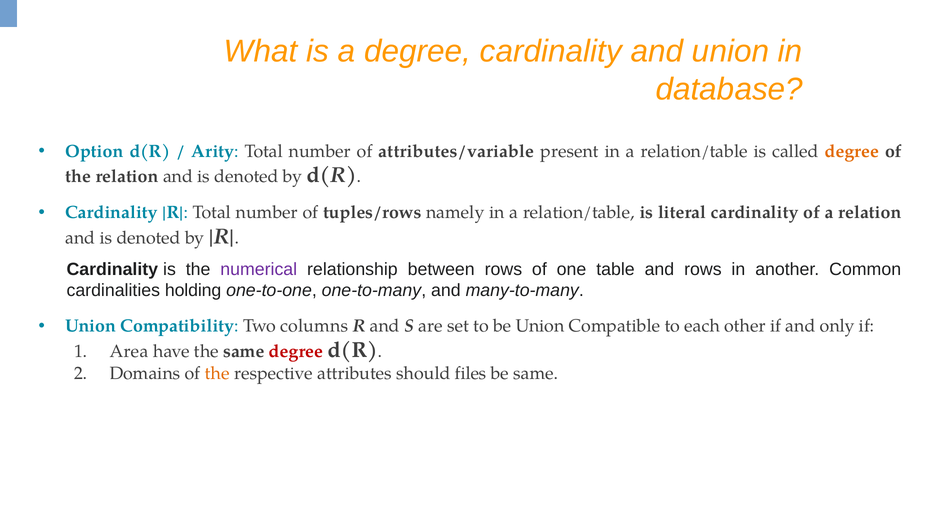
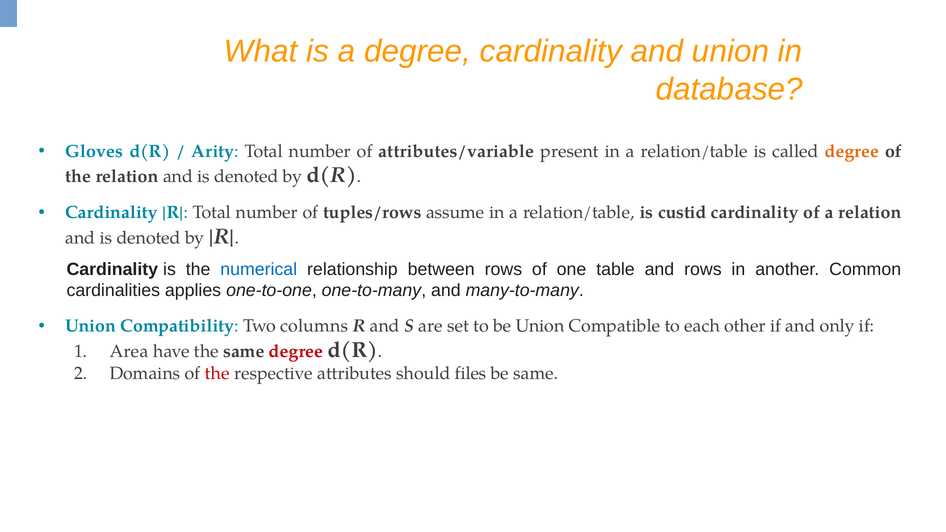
Option: Option -> Gloves
namely: namely -> assume
literal: literal -> custid
numerical colour: purple -> blue
holding: holding -> applies
the at (217, 373) colour: orange -> red
